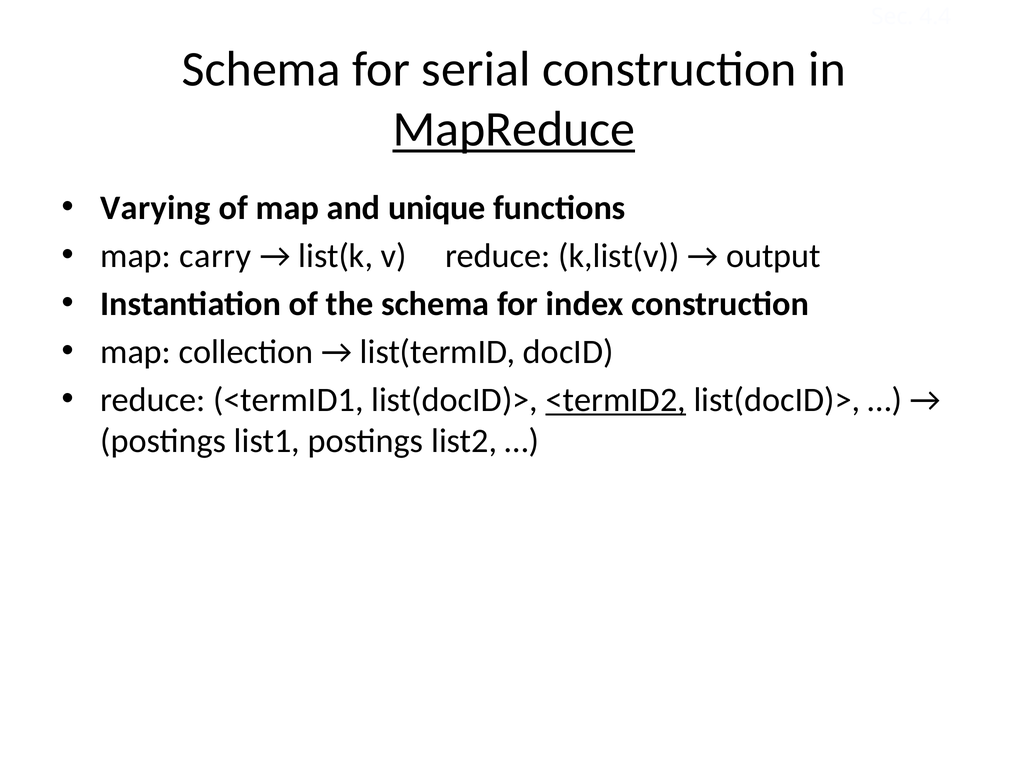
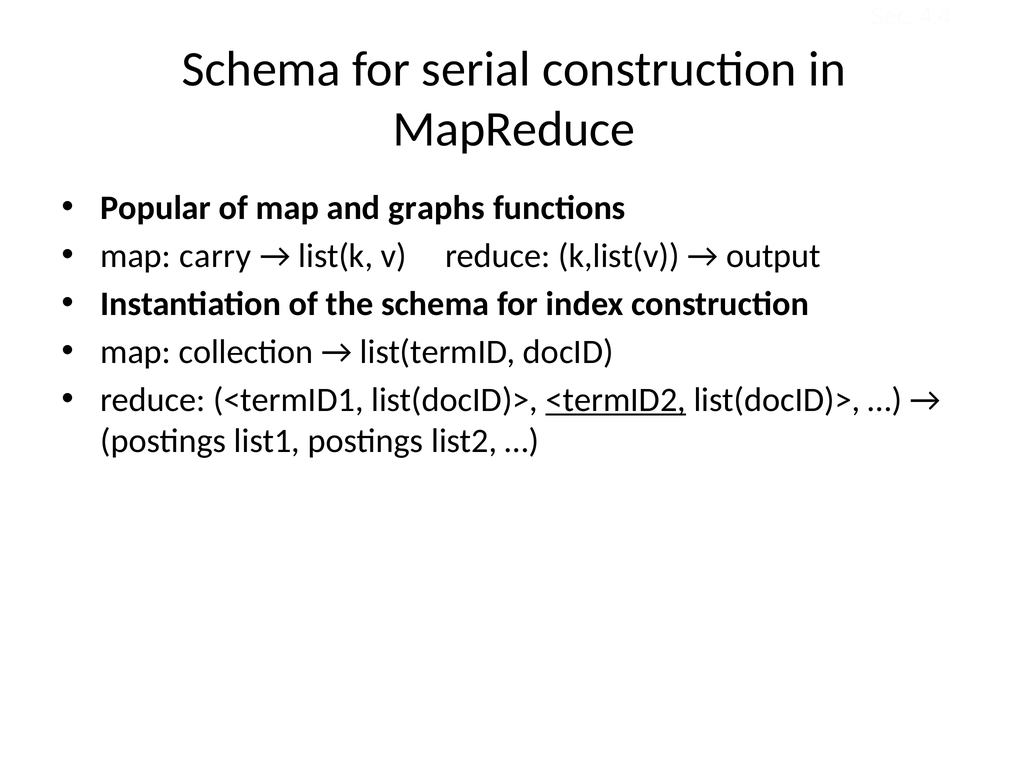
MapReduce underline: present -> none
Varying: Varying -> Popular
unique: unique -> graphs
